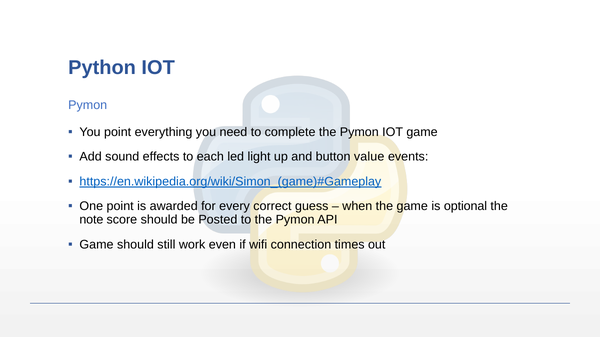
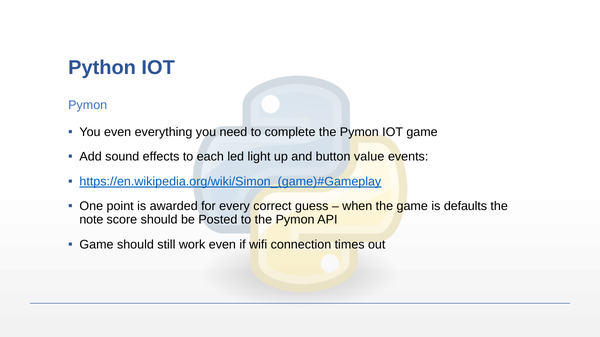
You point: point -> even
optional: optional -> defaults
